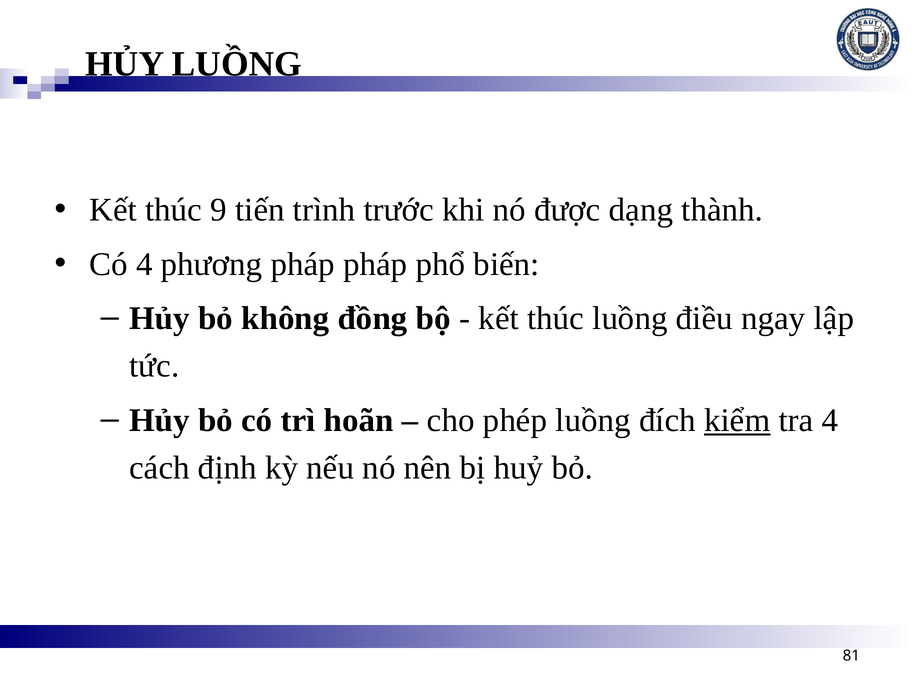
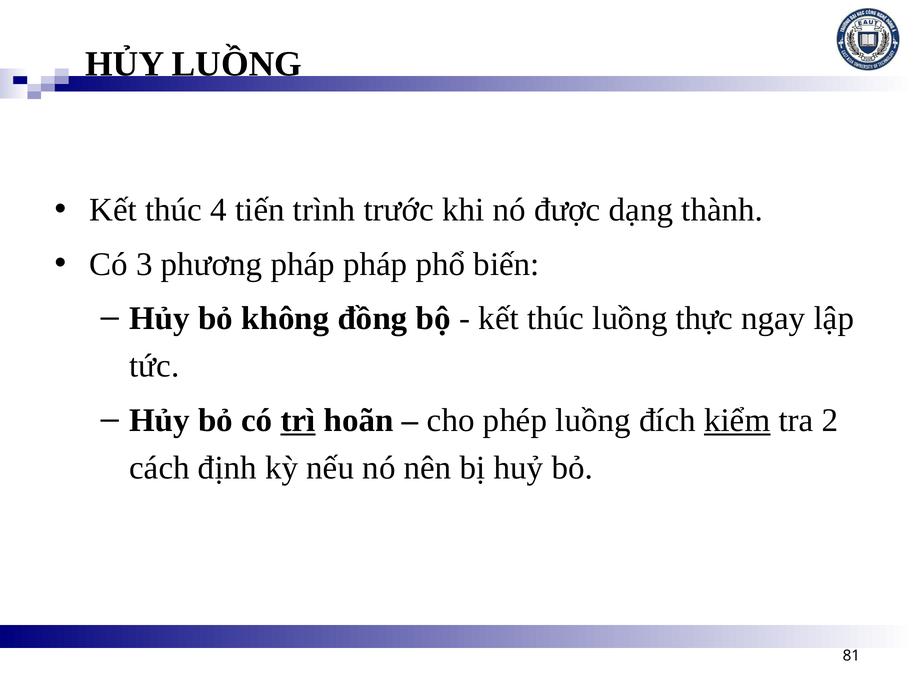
9: 9 -> 4
Có 4: 4 -> 3
điều: điều -> thực
trì underline: none -> present
tra 4: 4 -> 2
